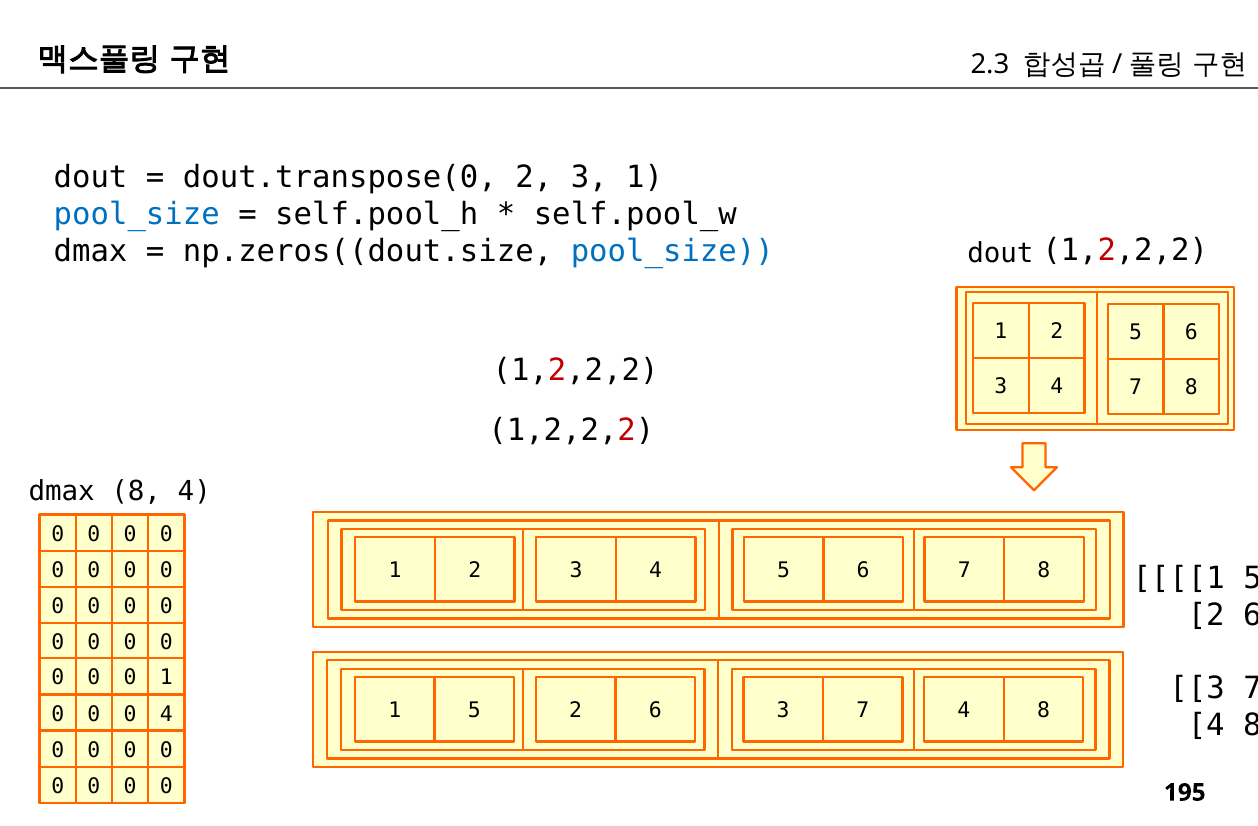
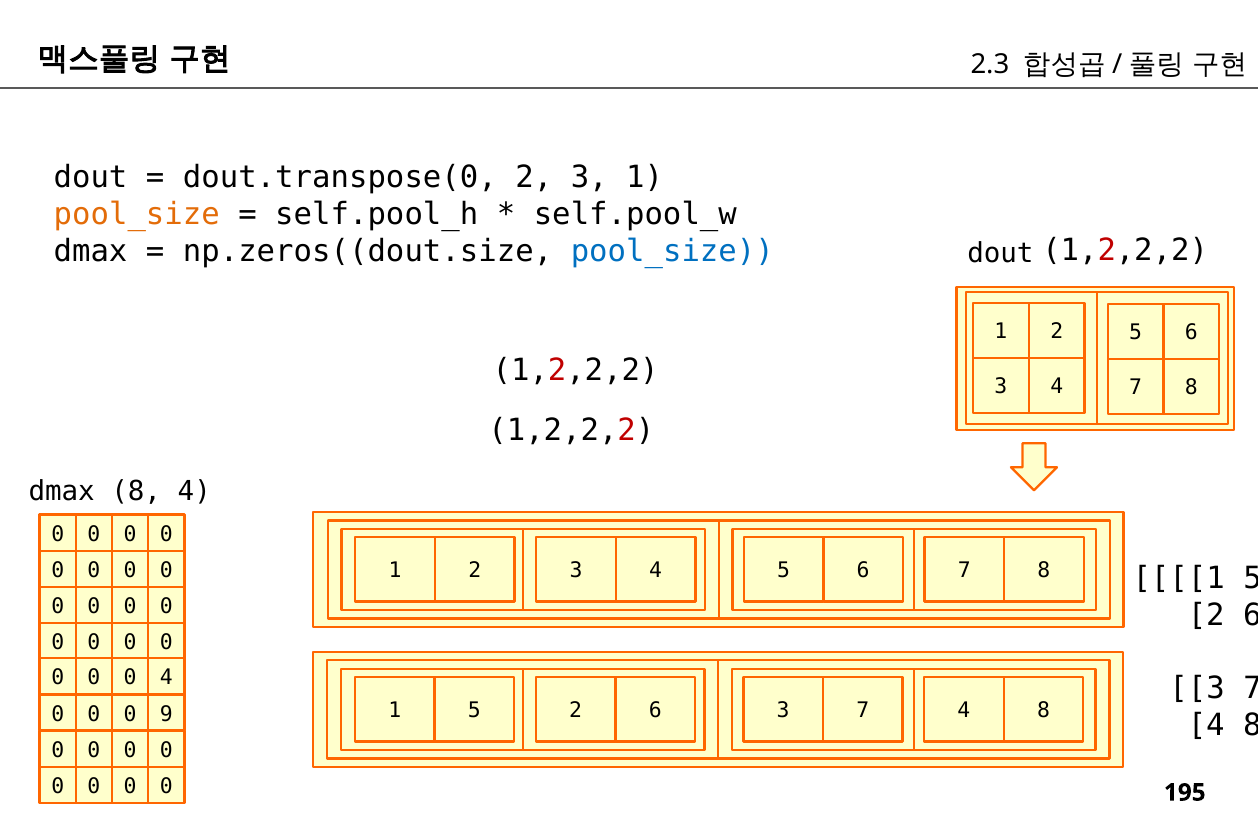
pool_size at (137, 215) colour: blue -> orange
1 at (166, 678): 1 -> 4
0 4: 4 -> 9
